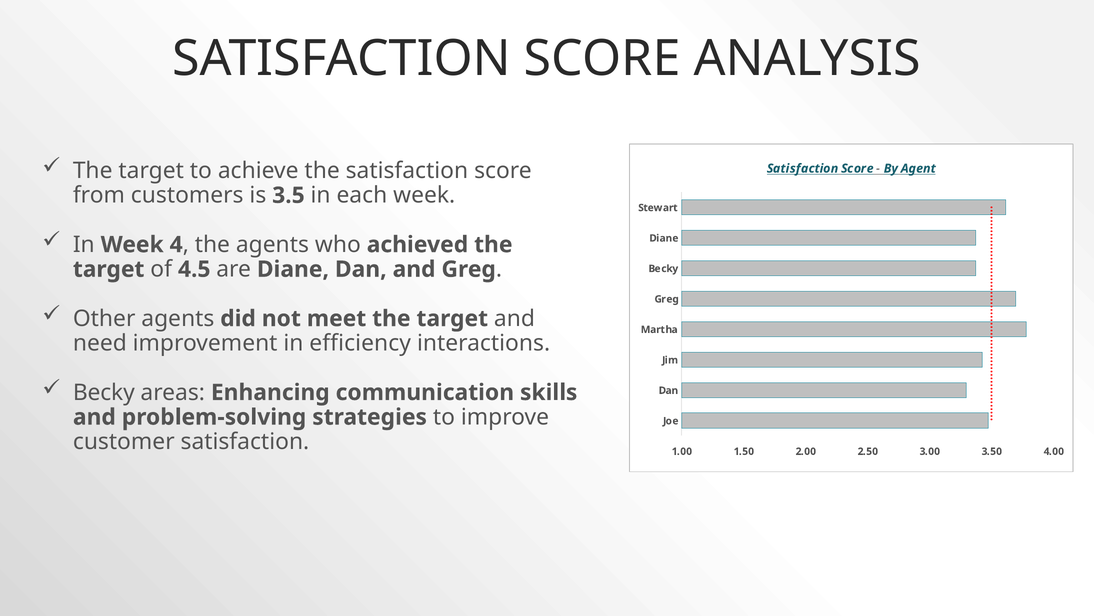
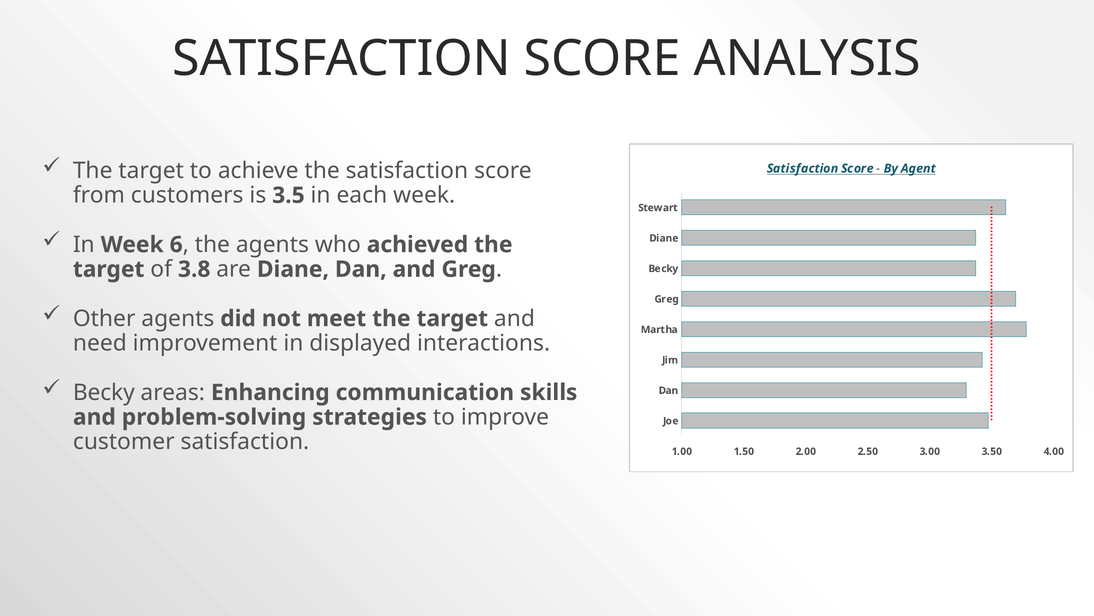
4: 4 -> 6
4.5: 4.5 -> 3.8
efficiency: efficiency -> displayed
